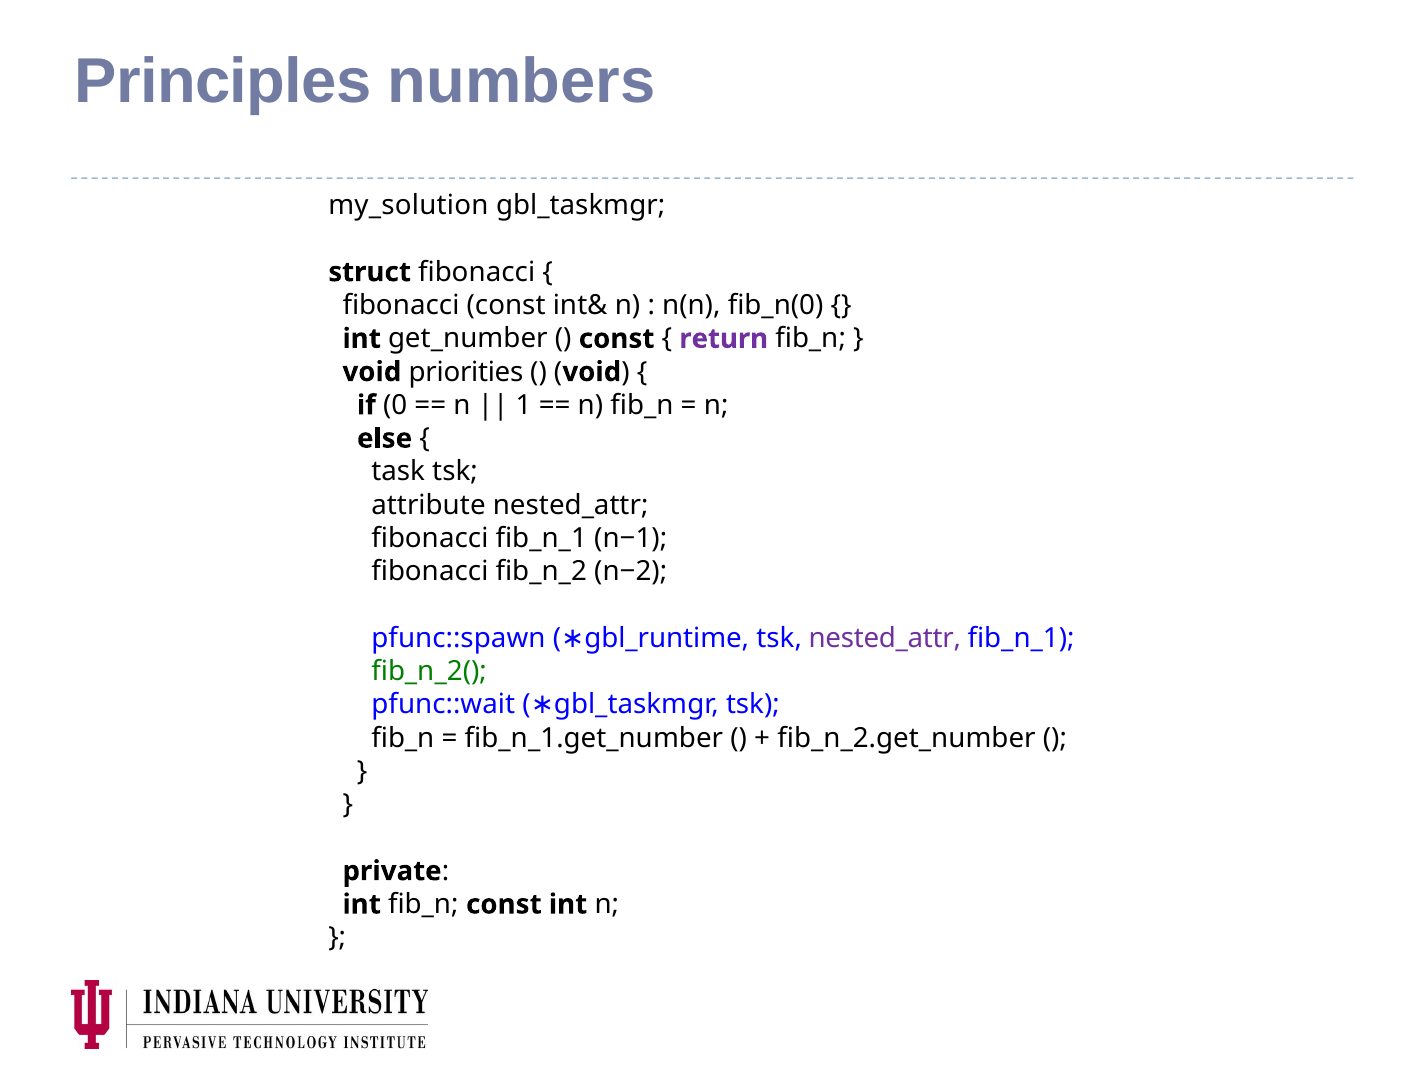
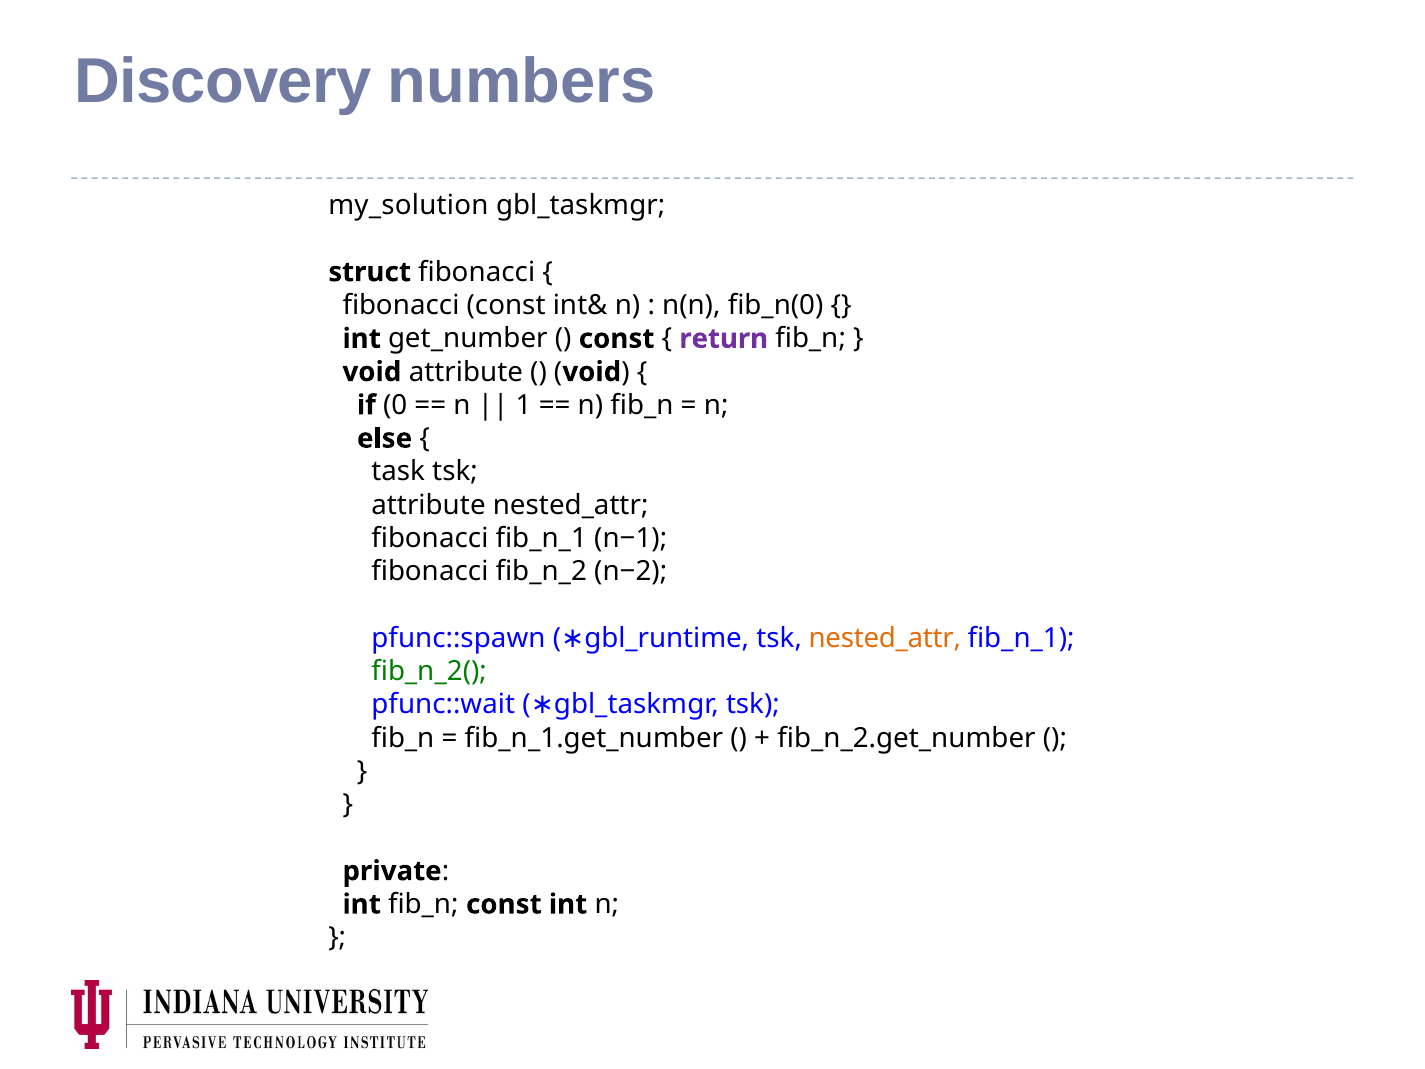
Principles: Principles -> Discovery
void priorities: priorities -> attribute
nested_attr at (885, 638) colour: purple -> orange
